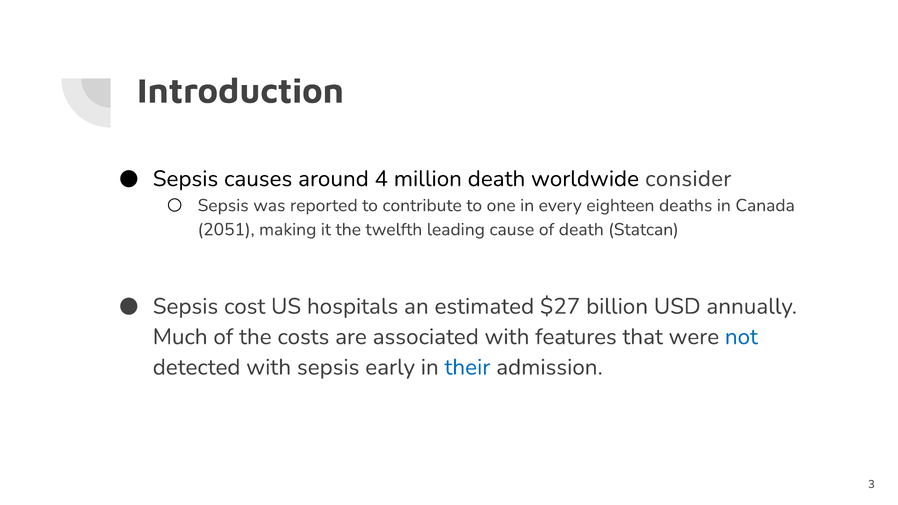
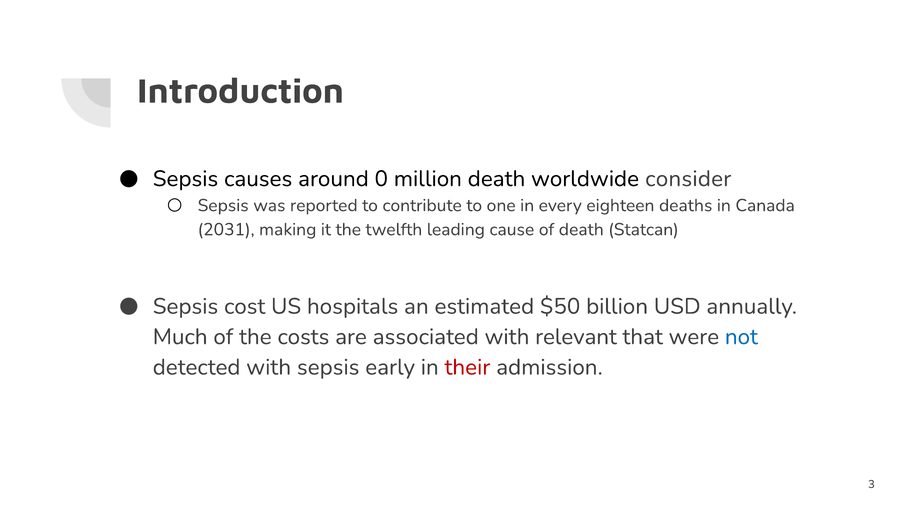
4: 4 -> 0
2051: 2051 -> 2031
$27: $27 -> $50
features: features -> relevant
their colour: blue -> red
